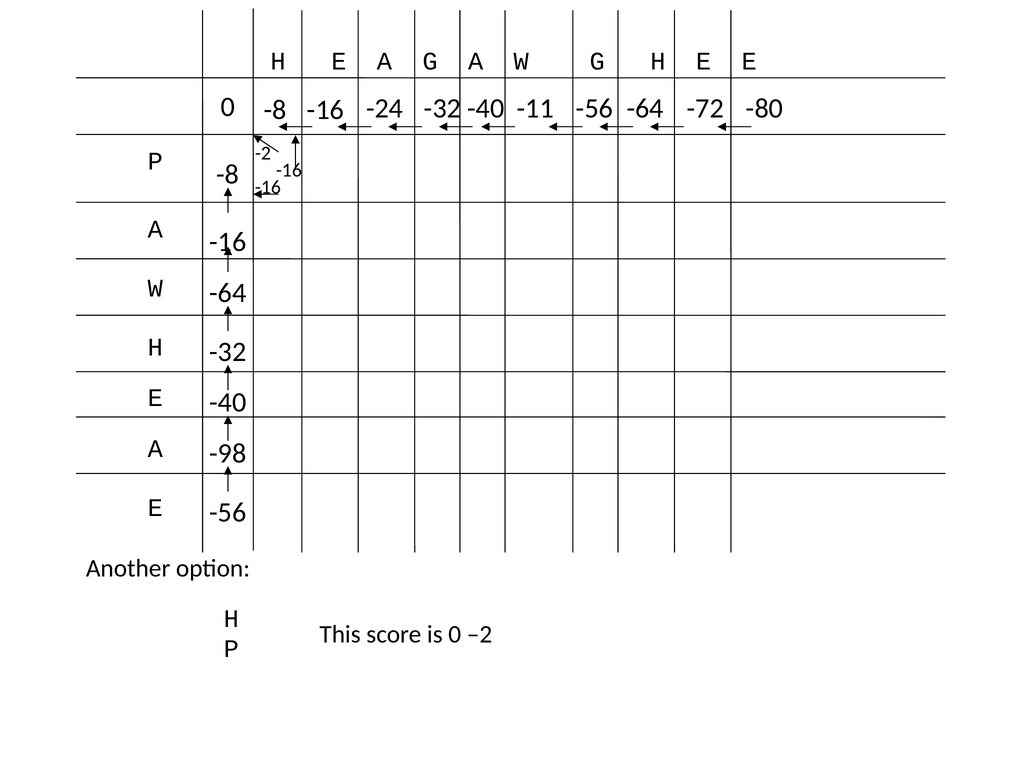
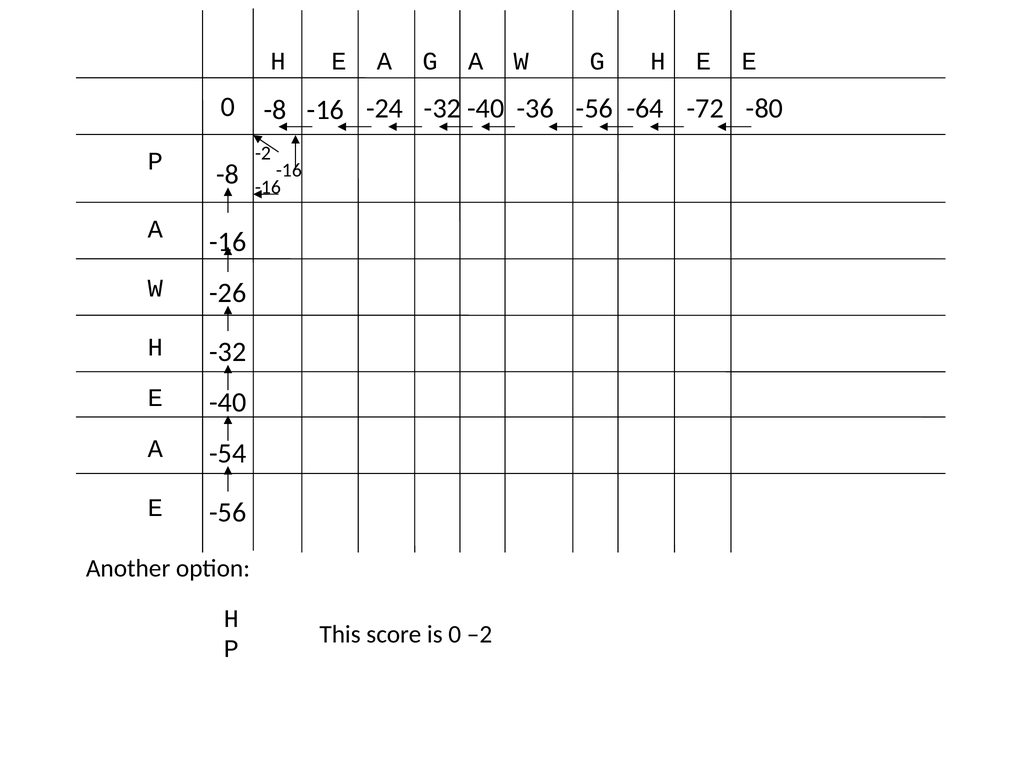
-11: -11 -> -36
-64 at (228, 293): -64 -> -26
-98: -98 -> -54
